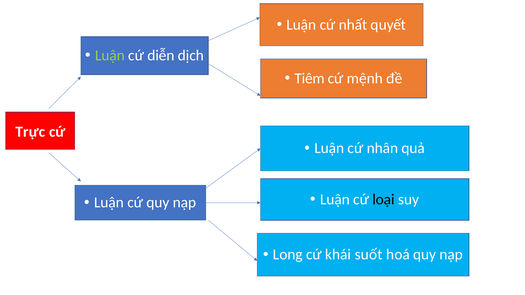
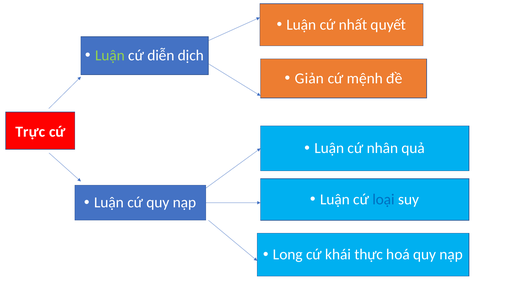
Tiêm: Tiêm -> Giản
loại colour: black -> blue
suốt: suốt -> thực
